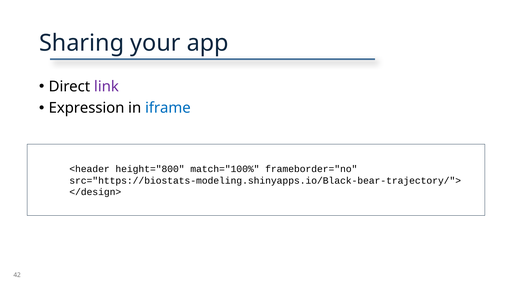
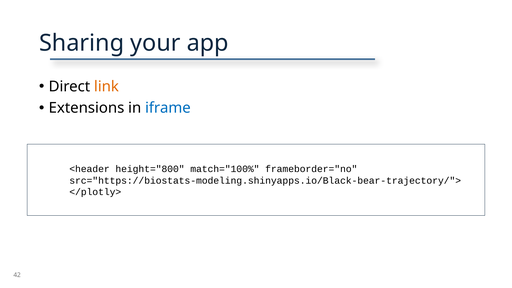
link colour: purple -> orange
Expression: Expression -> Extensions
</design>: </design> -> </plotly>
